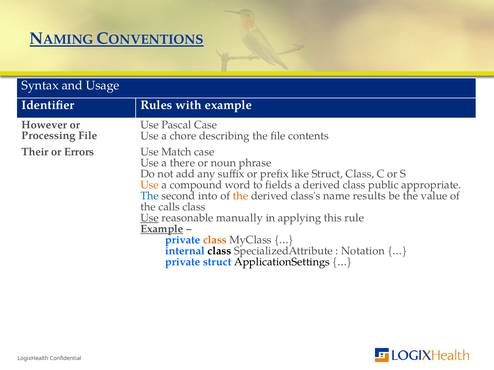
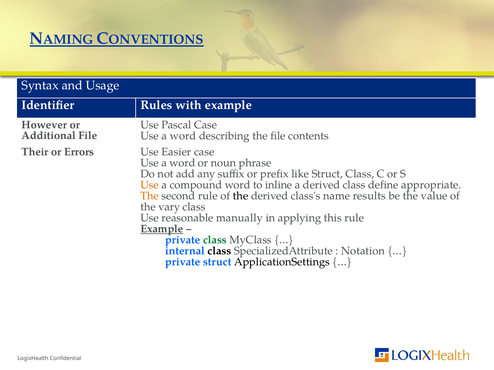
Processing: Processing -> Additional
chore at (183, 136): chore -> word
Match: Match -> Easier
there at (182, 163): there -> word
fields: fields -> inline
public: public -> define
The at (150, 196) colour: blue -> orange
second into: into -> rule
the at (241, 196) colour: orange -> black
calls: calls -> vary
Use at (150, 218) underline: present -> none
class at (215, 240) colour: orange -> green
